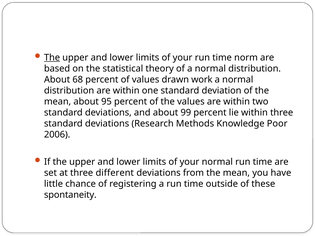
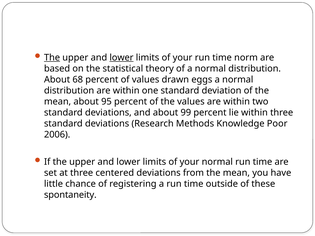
lower at (122, 58) underline: none -> present
work: work -> eggs
different: different -> centered
